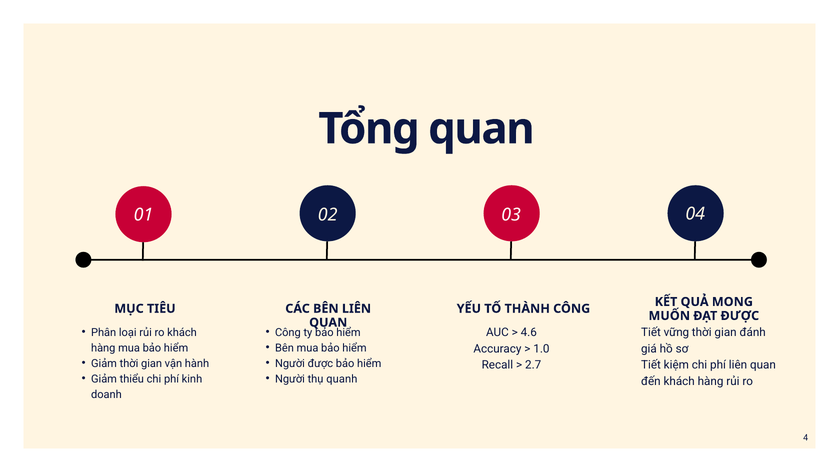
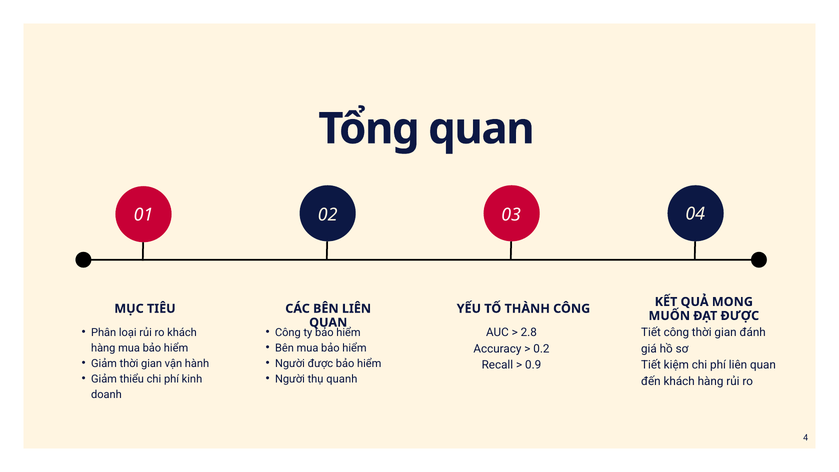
4.6: 4.6 -> 2.8
Tiết vững: vững -> công
1.0: 1.0 -> 0.2
2.7: 2.7 -> 0.9
